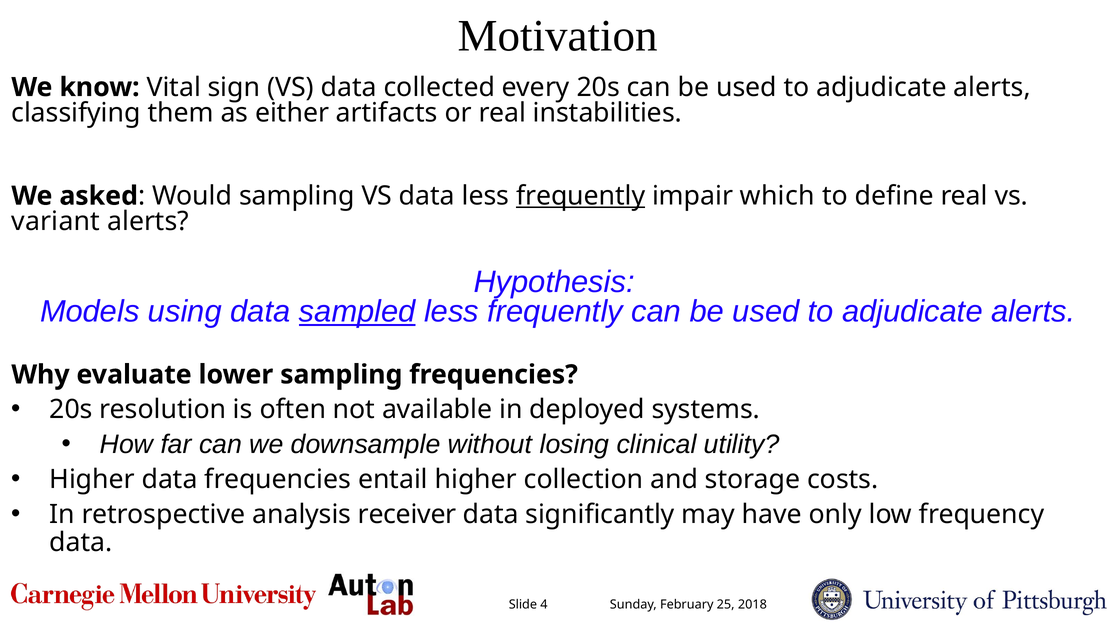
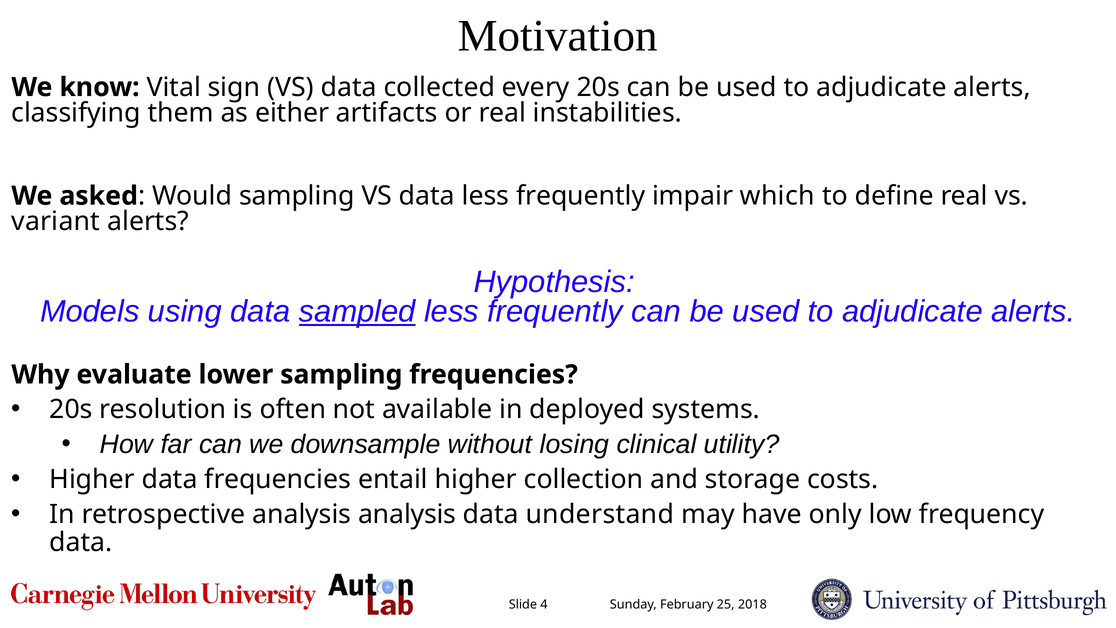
frequently at (581, 196) underline: present -> none
analysis receiver: receiver -> analysis
significantly: significantly -> understand
